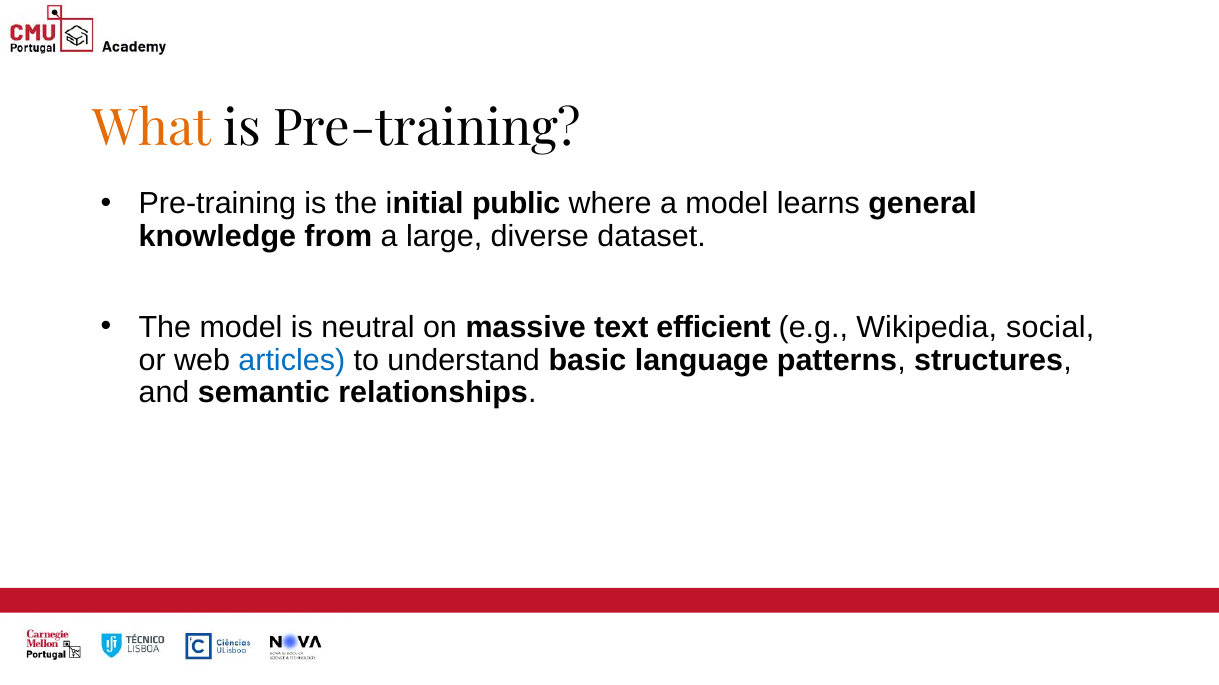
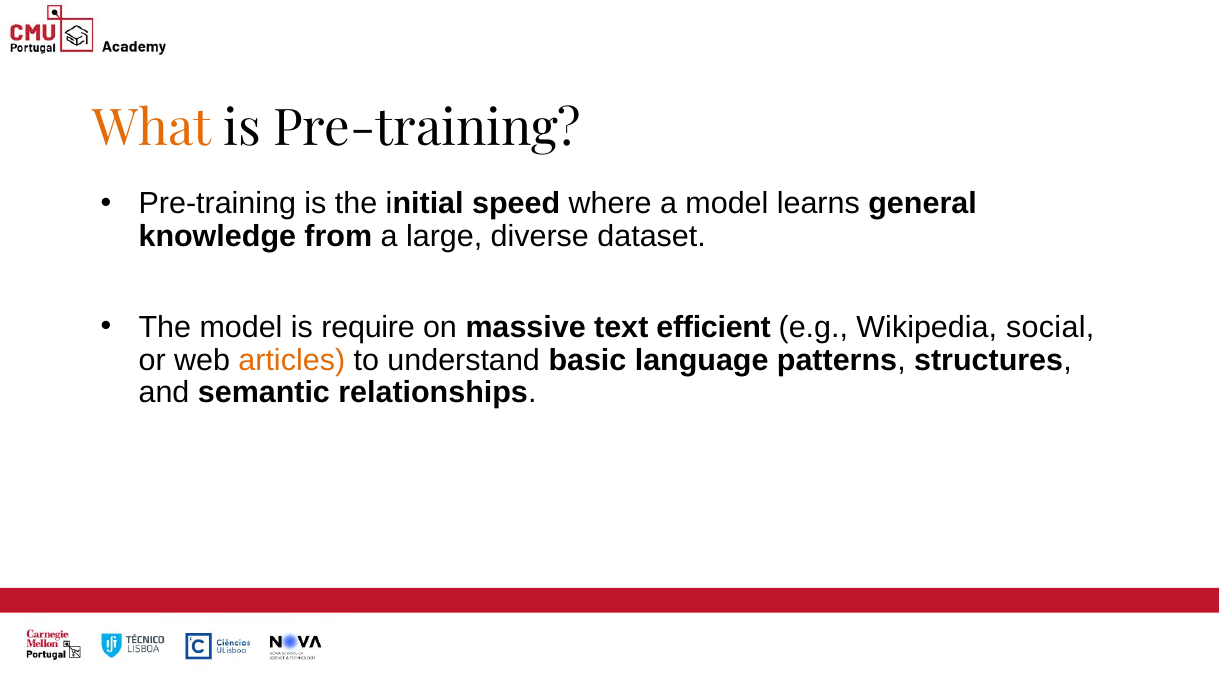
public: public -> speed
neutral: neutral -> require
articles colour: blue -> orange
